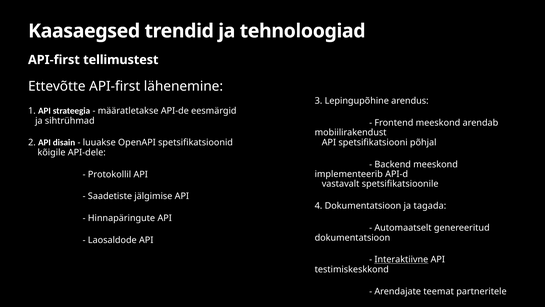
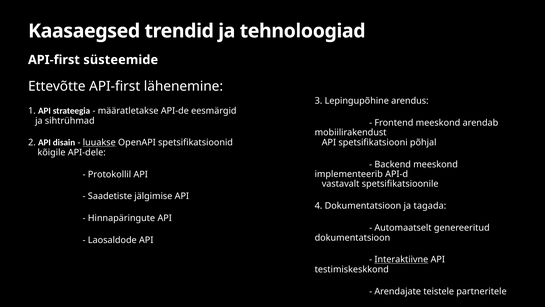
tellimustest: tellimustest -> süsteemide
luuakse underline: none -> present
teemat: teemat -> teistele
